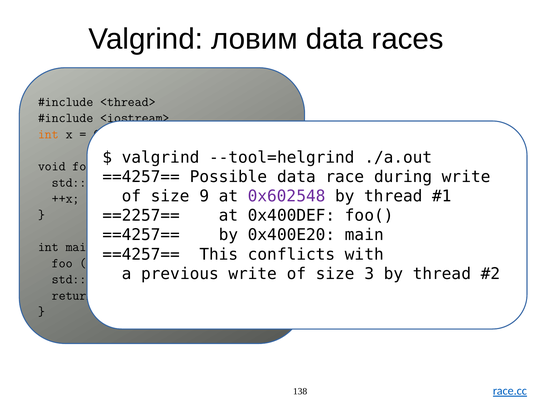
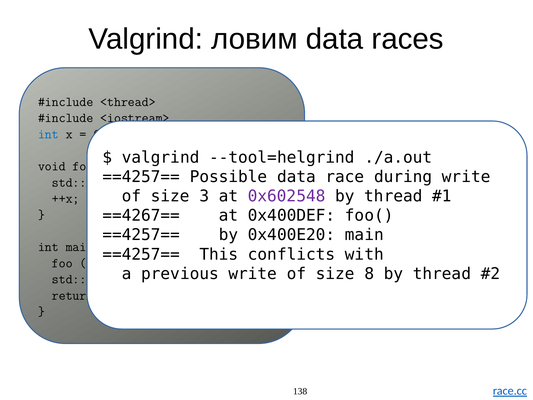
int at (48, 134) colour: orange -> blue
9: 9 -> 3
==2257==: ==2257== -> ==4267==
3: 3 -> 8
